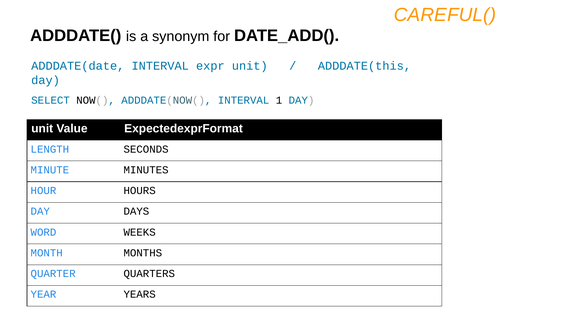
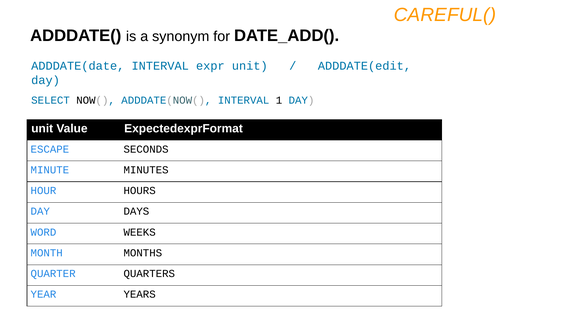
ADDDATE(this: ADDDATE(this -> ADDDATE(edit
LENGTH: LENGTH -> ESCAPE
